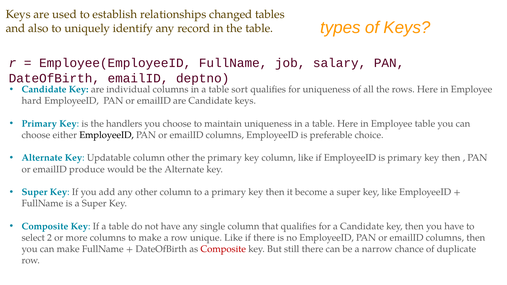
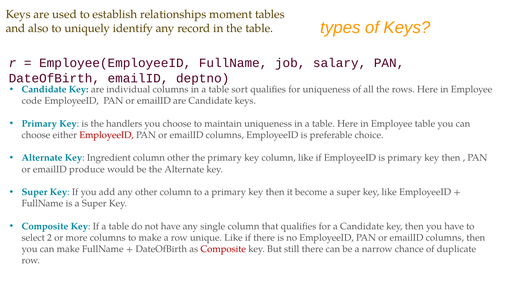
changed: changed -> moment
hard: hard -> code
EmployeeID at (107, 135) colour: black -> red
Updatable: Updatable -> Ingredient
